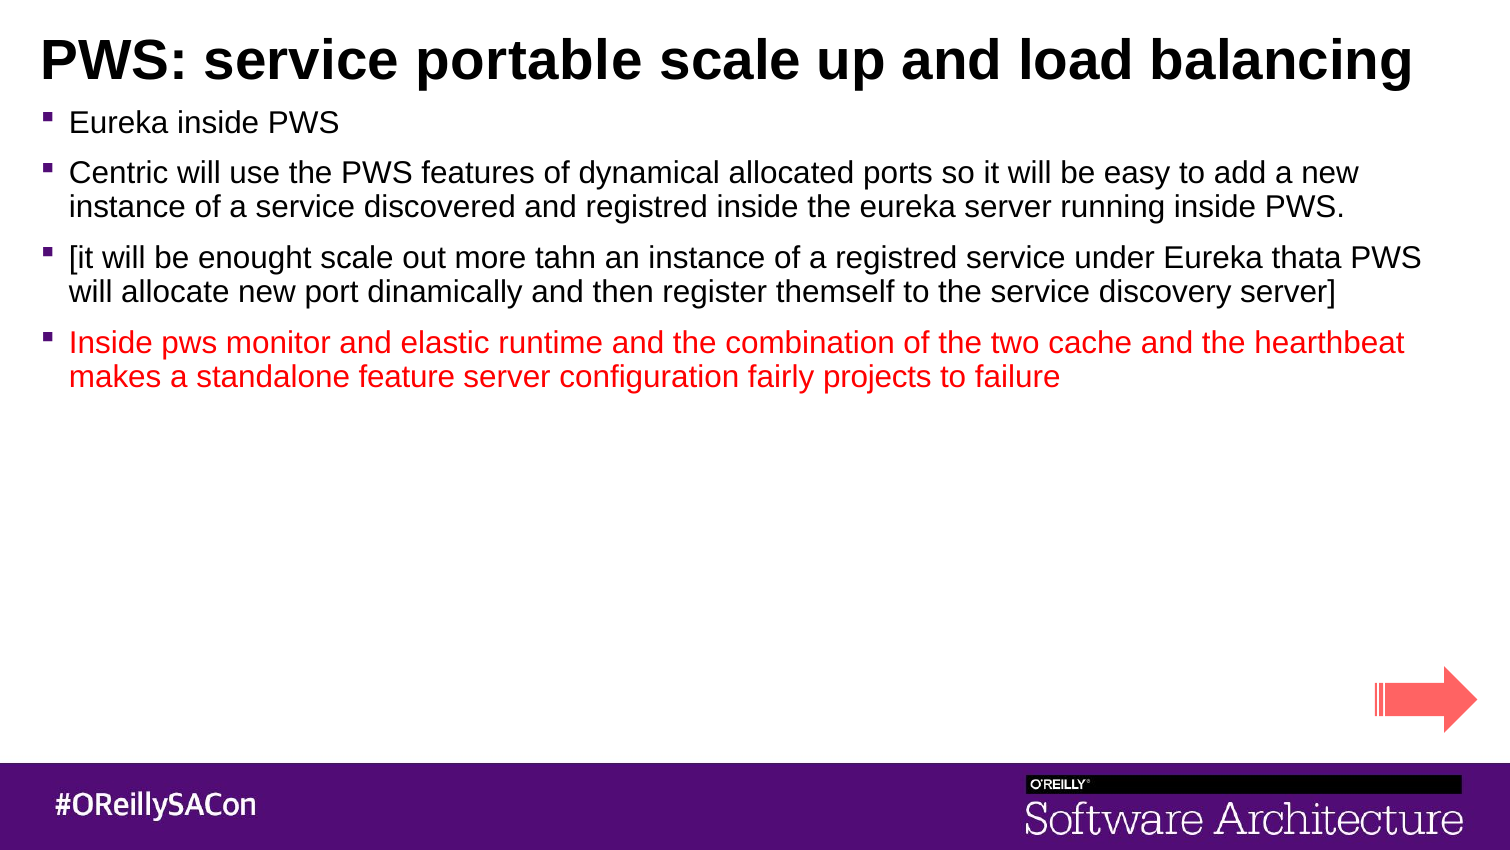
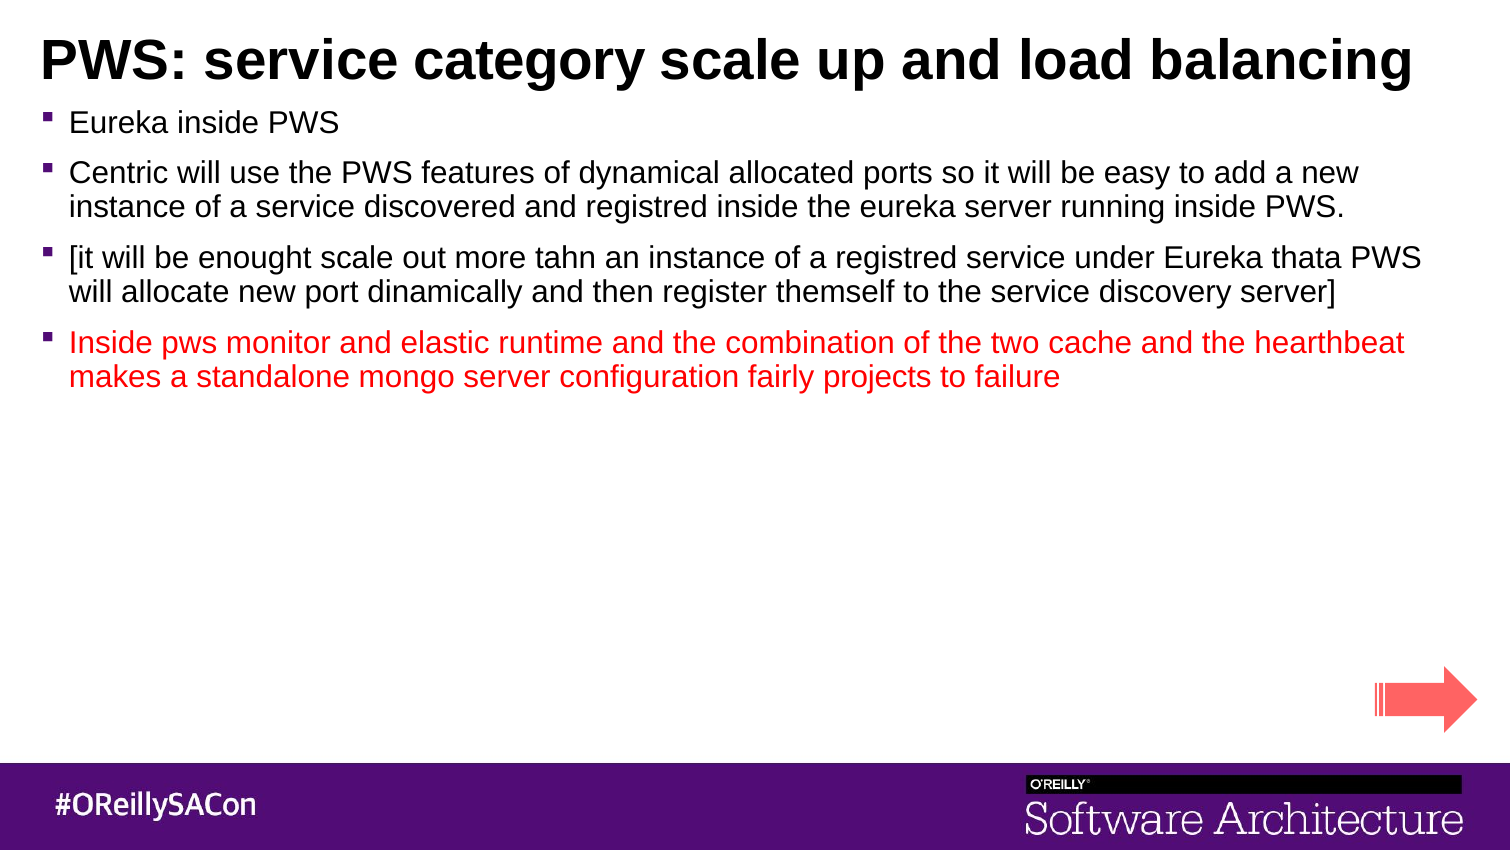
portable: portable -> category
feature: feature -> mongo
